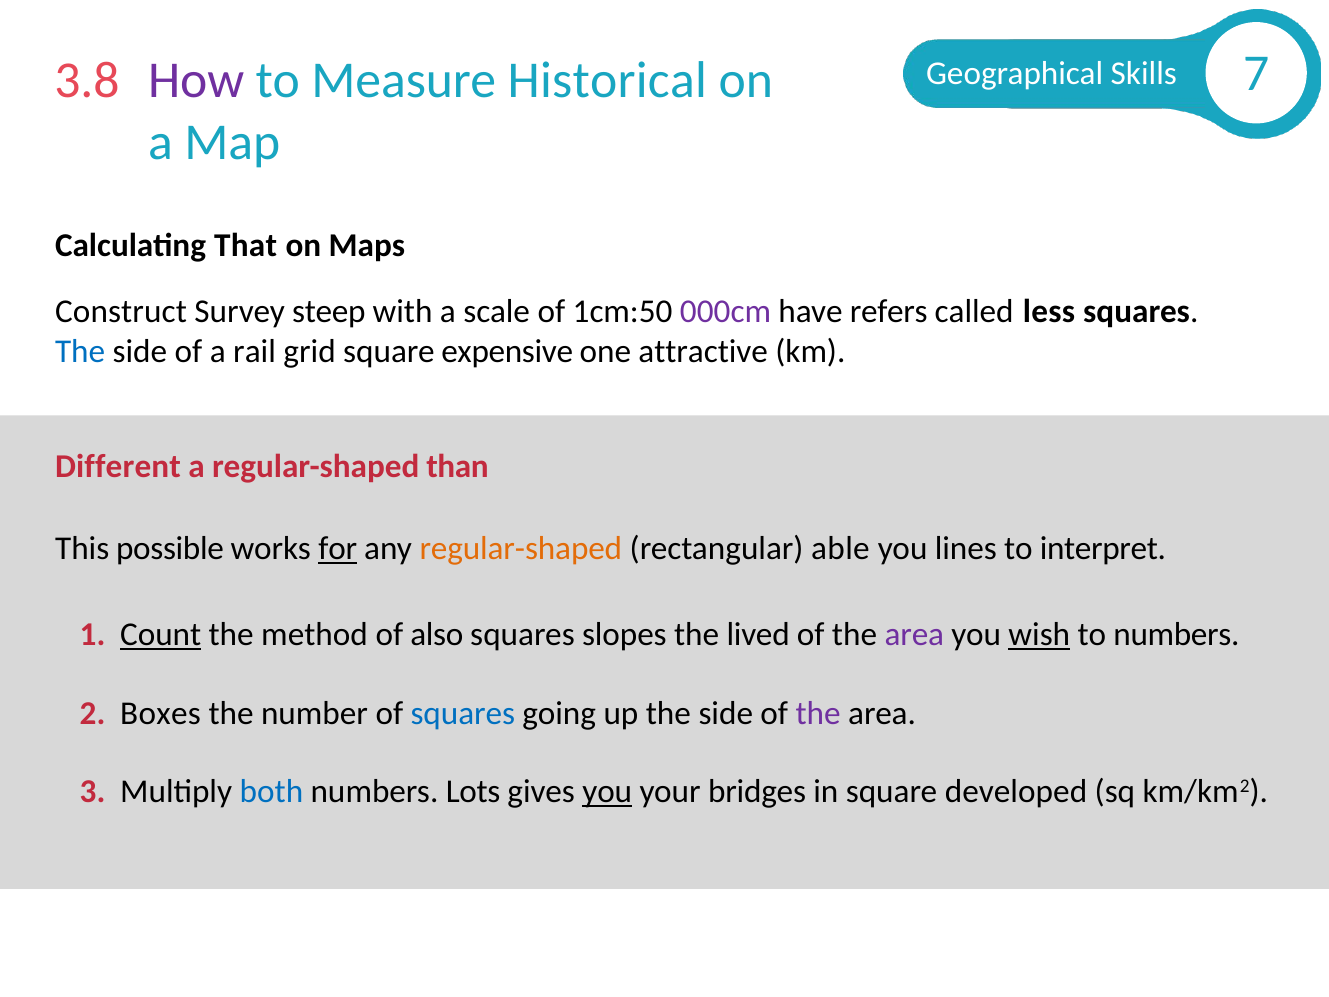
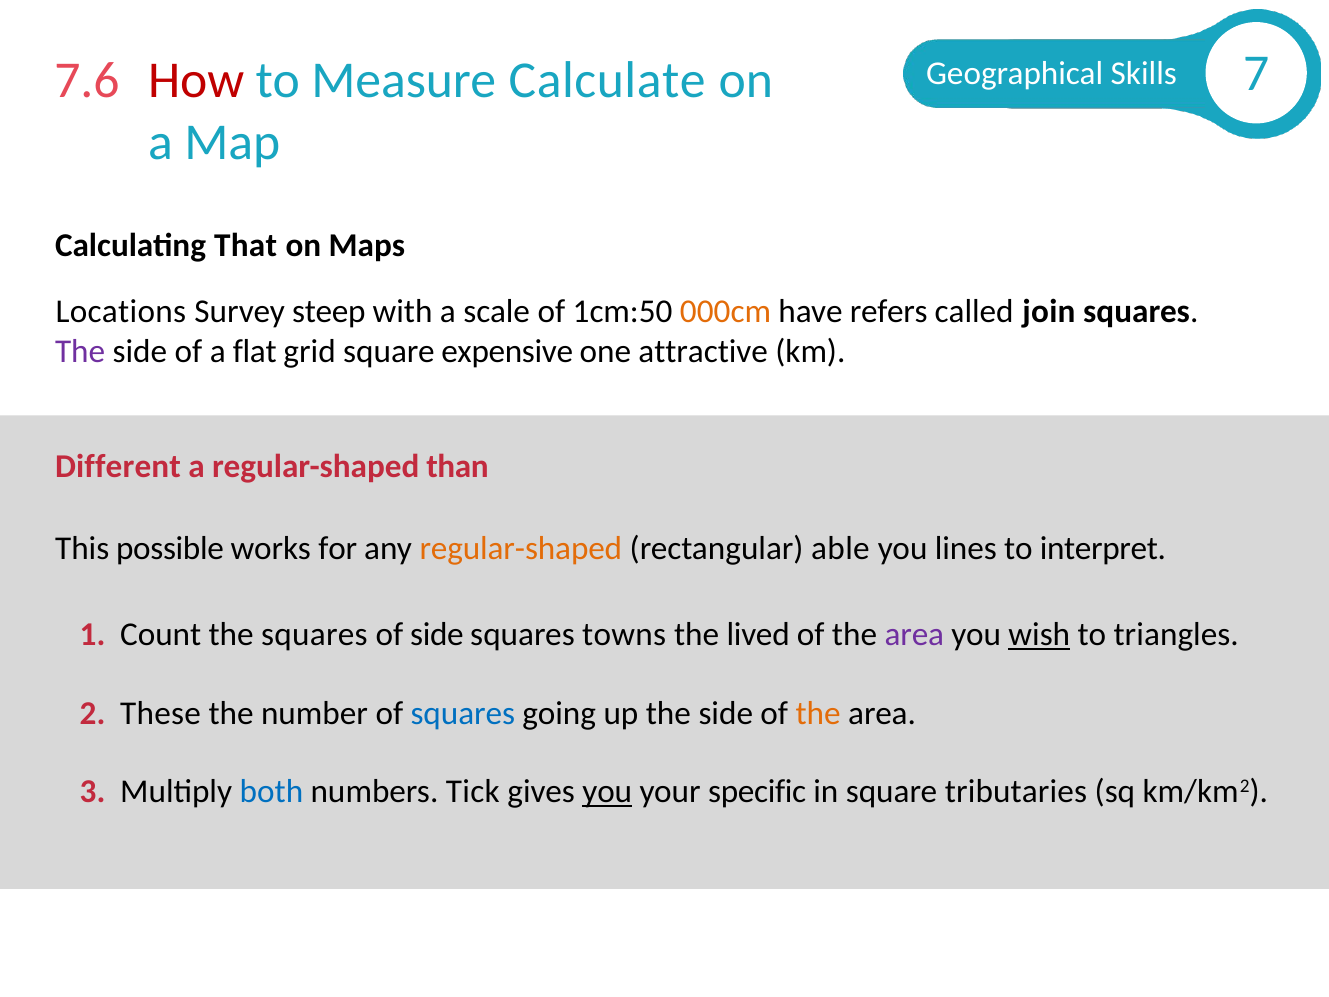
3.8: 3.8 -> 7.6
How colour: purple -> red
Historical: Historical -> Calculate
Construct: Construct -> Locations
000cm colour: purple -> orange
less: less -> join
The at (80, 351) colour: blue -> purple
rail: rail -> flat
for underline: present -> none
Count underline: present -> none
the method: method -> squares
of also: also -> side
slopes: slopes -> towns
to numbers: numbers -> triangles
Boxes: Boxes -> These
the at (818, 713) colour: purple -> orange
Lots: Lots -> Tick
bridges: bridges -> specific
developed: developed -> tributaries
